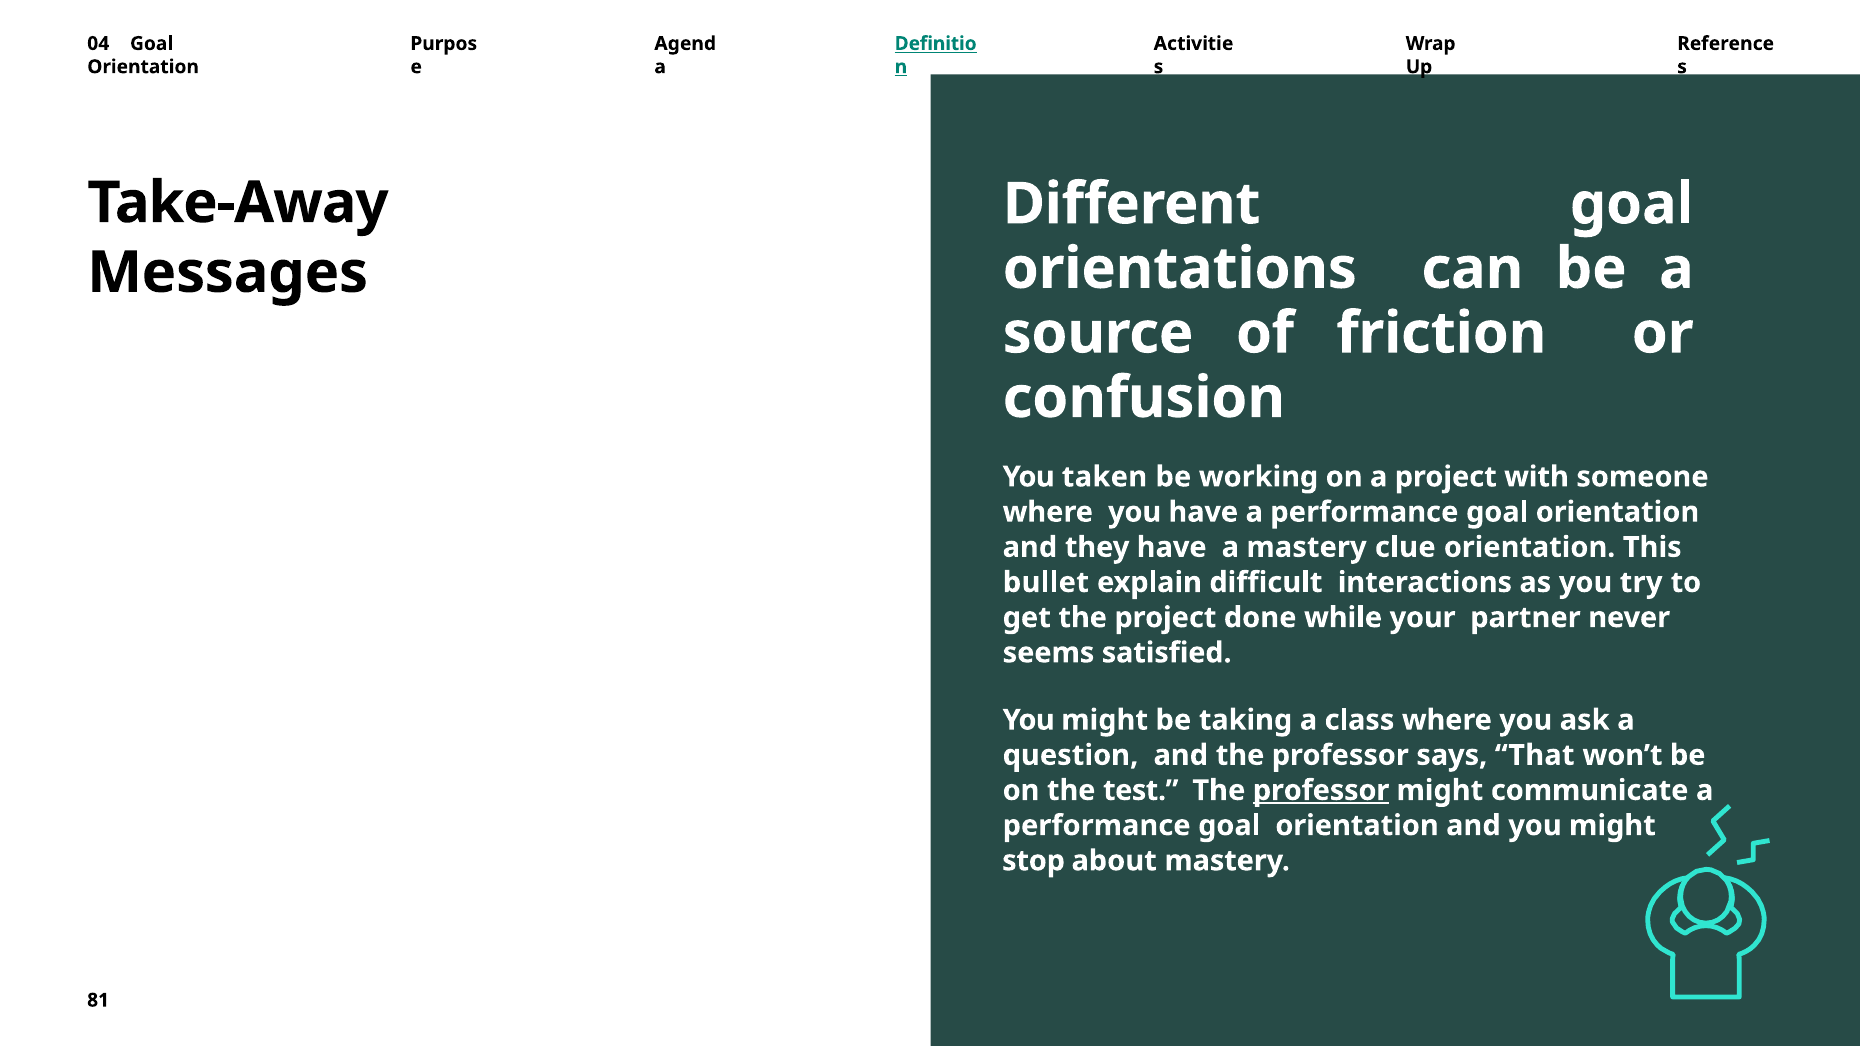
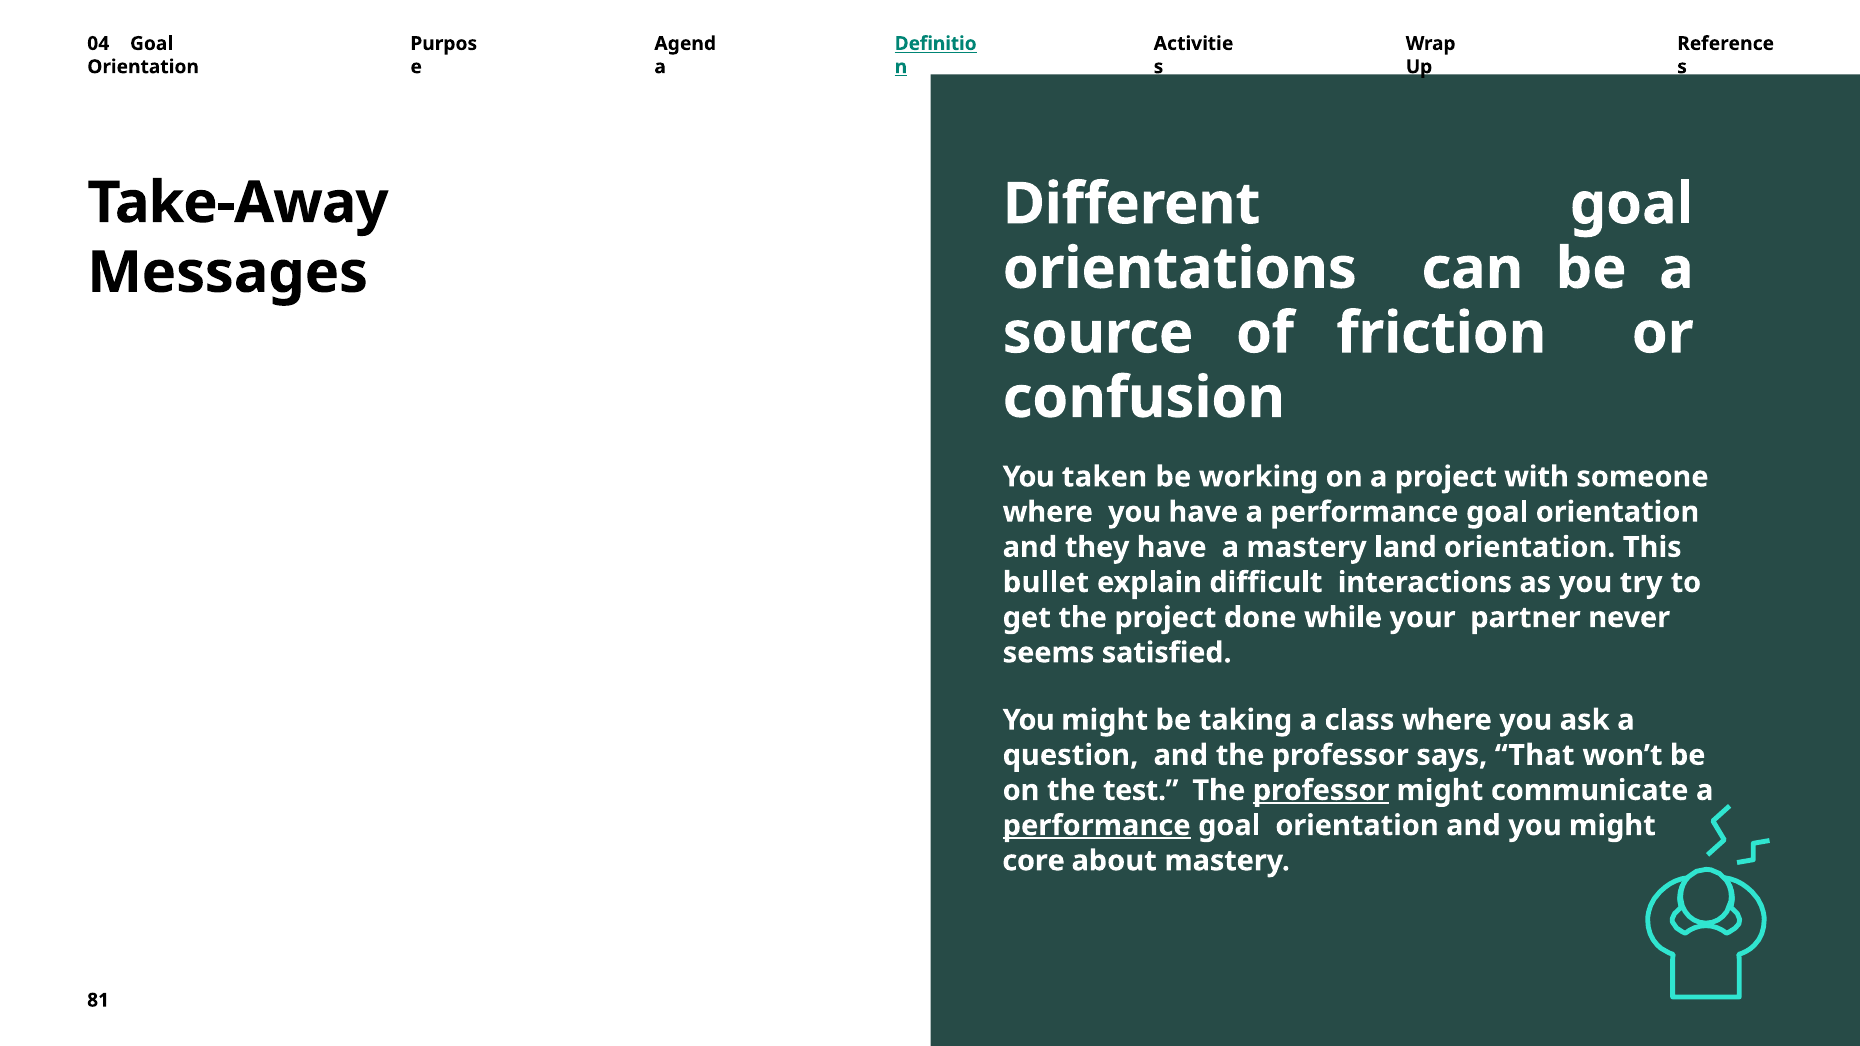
clue: clue -> land
performance at (1097, 826) underline: none -> present
stop: stop -> core
